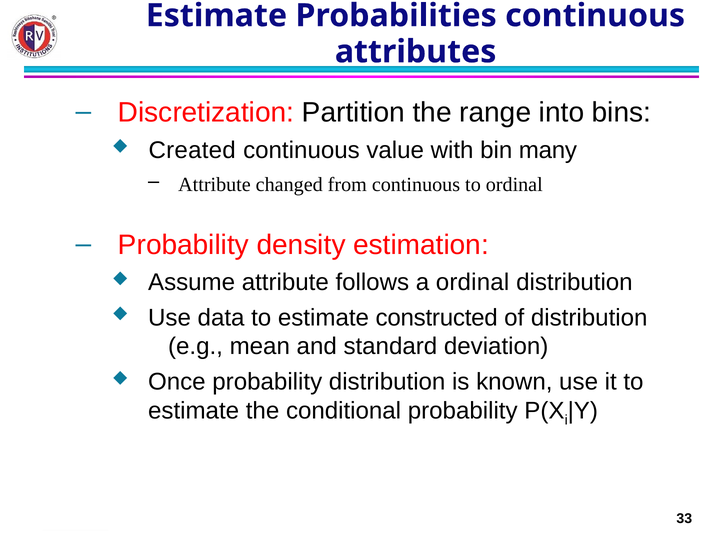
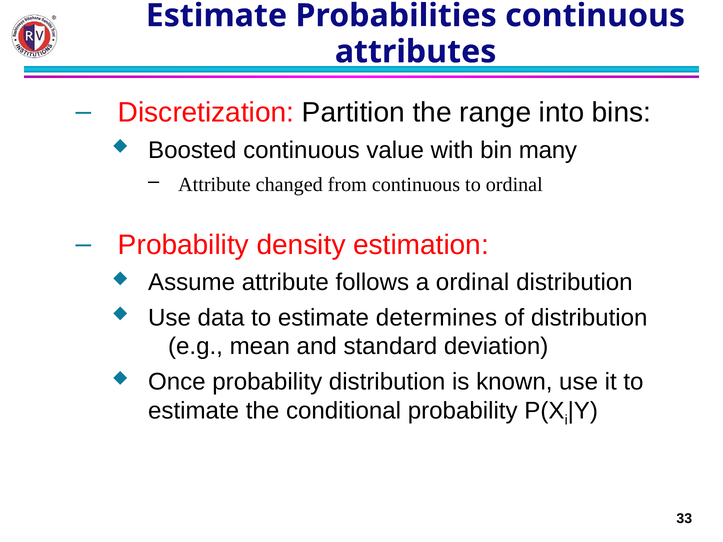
Created: Created -> Boosted
constructed: constructed -> determines
